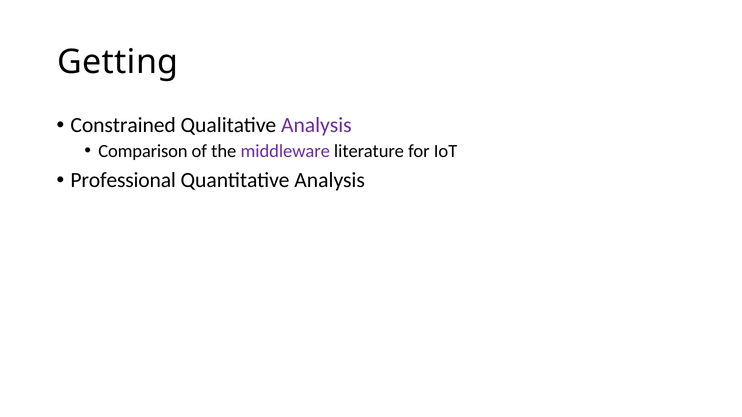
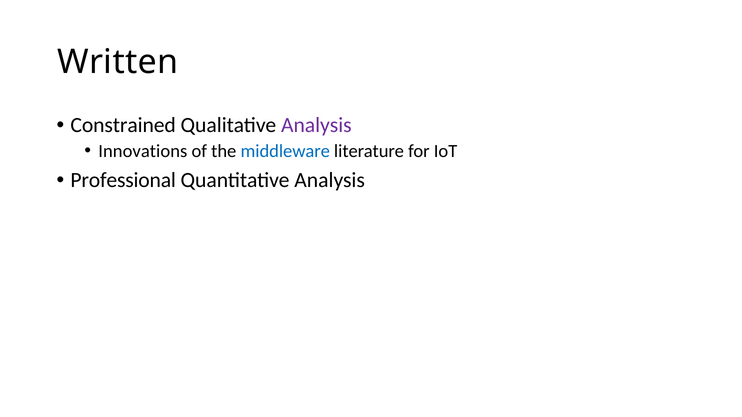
Getting: Getting -> Written
Comparison: Comparison -> Innovations
middleware colour: purple -> blue
